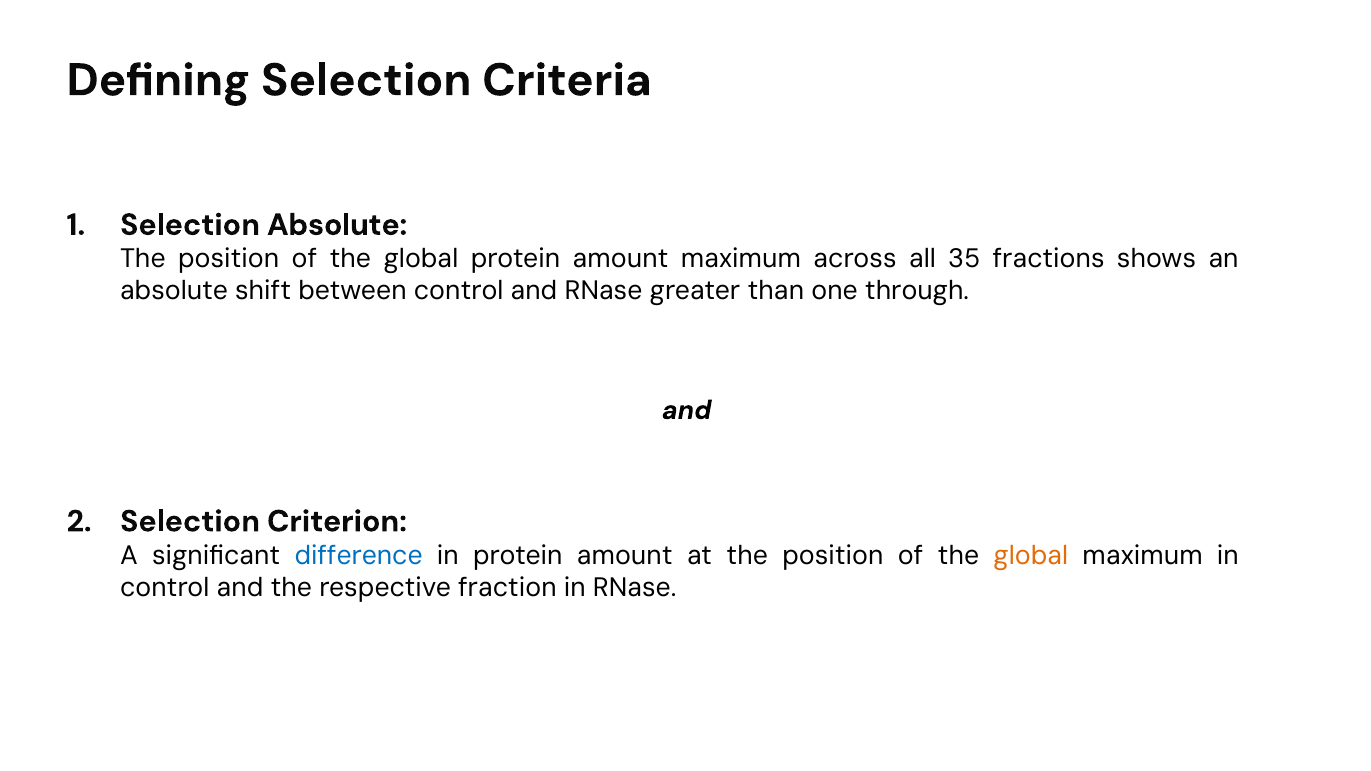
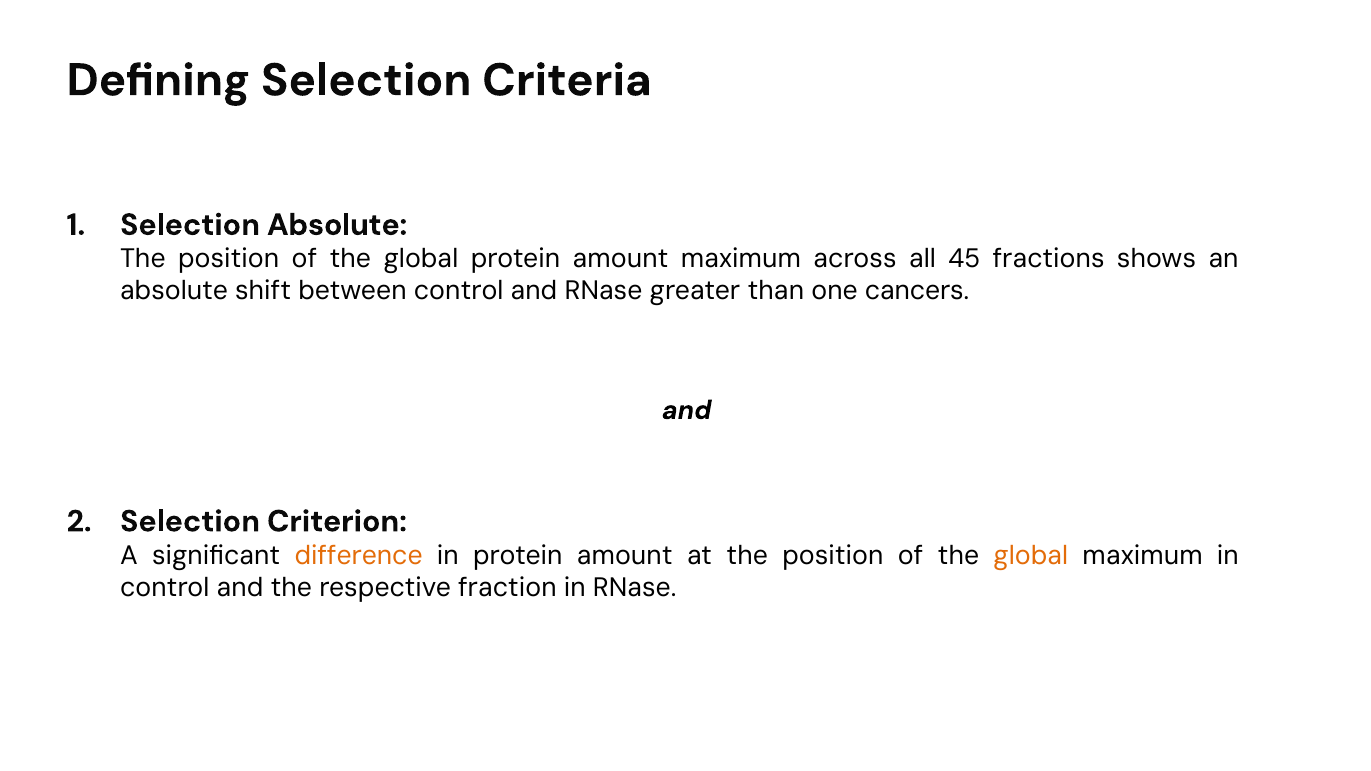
35: 35 -> 45
through: through -> cancers
difference colour: blue -> orange
